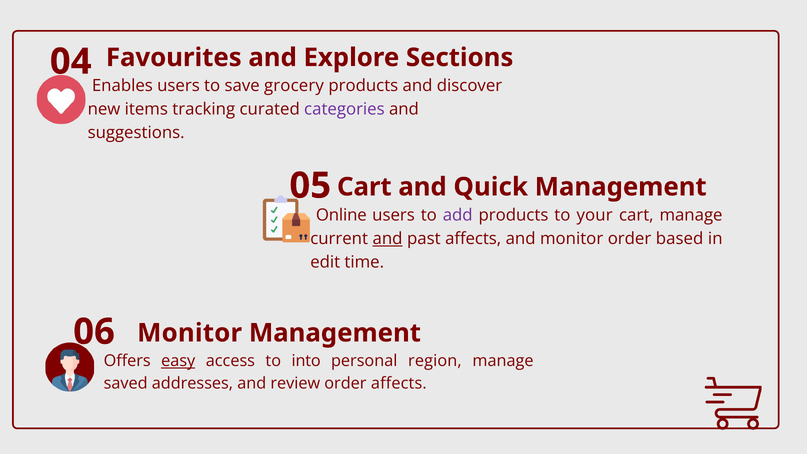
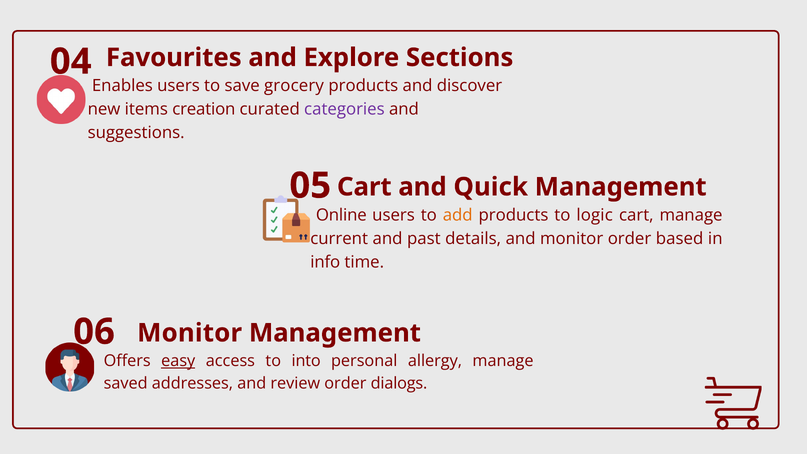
tracking: tracking -> creation
add colour: purple -> orange
your: your -> logic
and at (388, 239) underline: present -> none
past affects: affects -> details
edit: edit -> info
region: region -> allergy
order affects: affects -> dialogs
